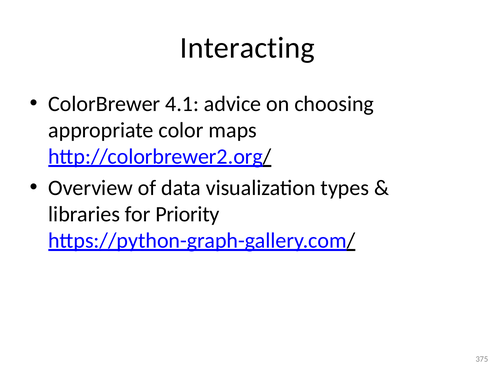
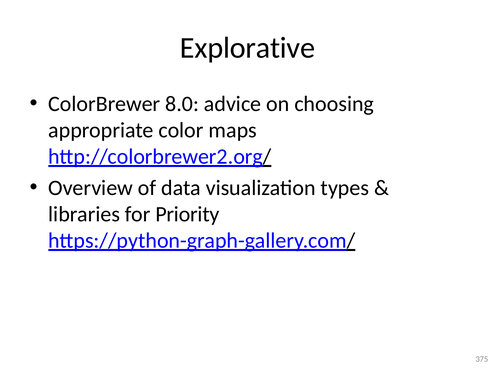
Interacting: Interacting -> Explorative
4.1: 4.1 -> 8.0
